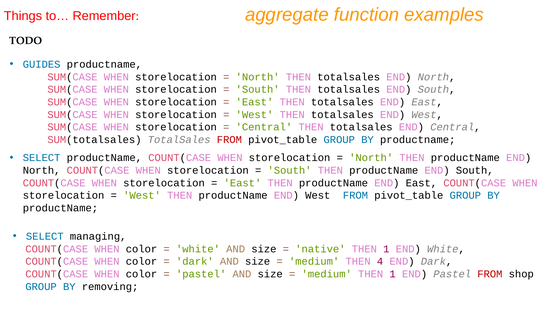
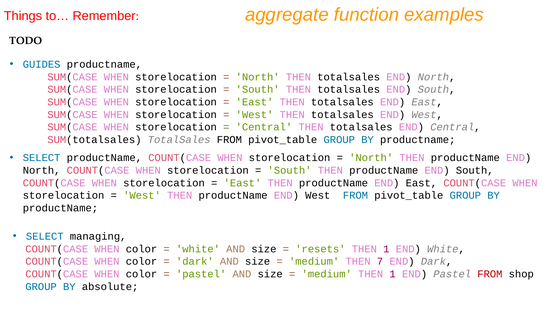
FROM at (229, 140) colour: red -> black
native: native -> resets
4: 4 -> 7
removing: removing -> absolute
